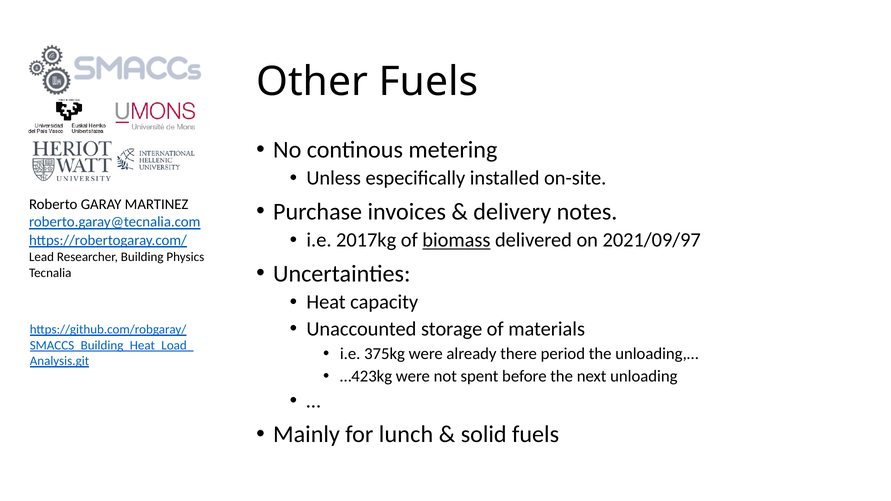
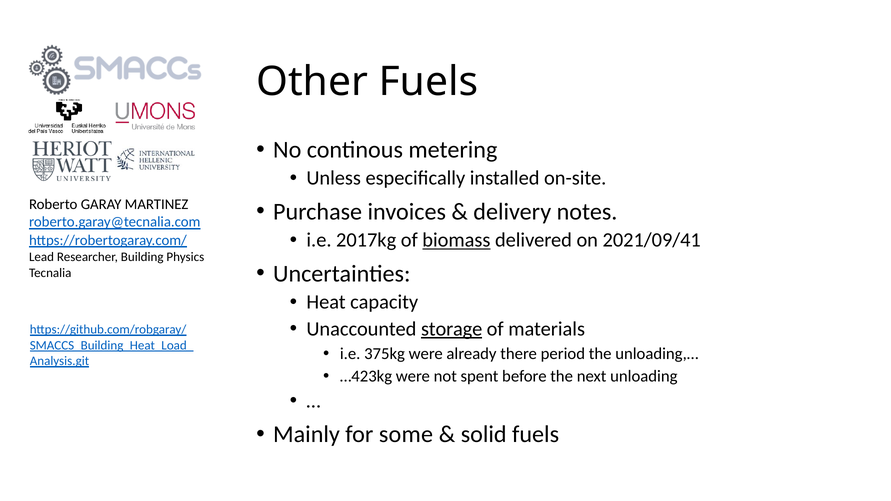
2021/09/97: 2021/09/97 -> 2021/09/41
storage underline: none -> present
lunch: lunch -> some
